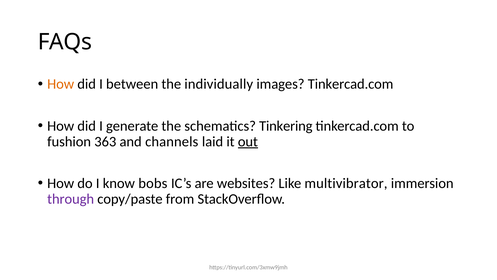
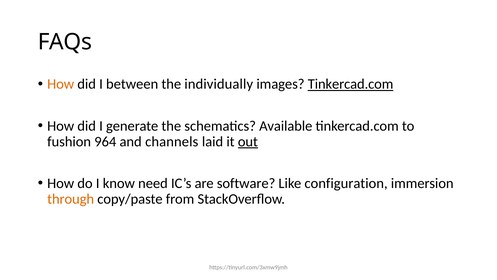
Tinkercad.com at (351, 84) underline: none -> present
Tinkering: Tinkering -> Available
363: 363 -> 964
bobs: bobs -> need
websites: websites -> software
multivibrator: multivibrator -> configuration
through colour: purple -> orange
